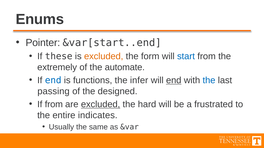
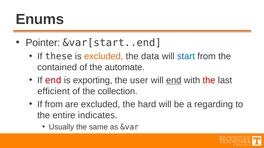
form: form -> data
extremely: extremely -> contained
end at (53, 81) colour: blue -> red
functions: functions -> exporting
infer: infer -> user
the at (209, 81) colour: blue -> red
passing: passing -> efficient
designed: designed -> collection
excluded at (101, 105) underline: present -> none
frustrated: frustrated -> regarding
